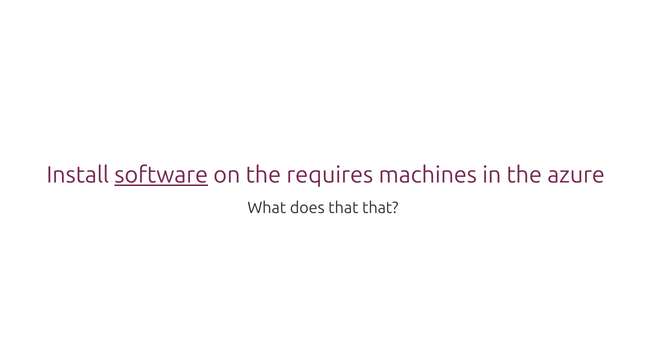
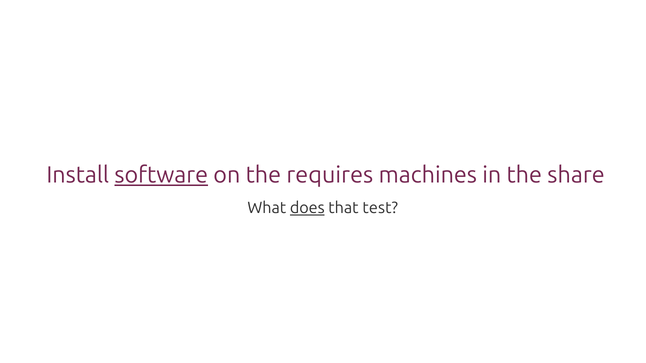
azure: azure -> share
does underline: none -> present
that that: that -> test
